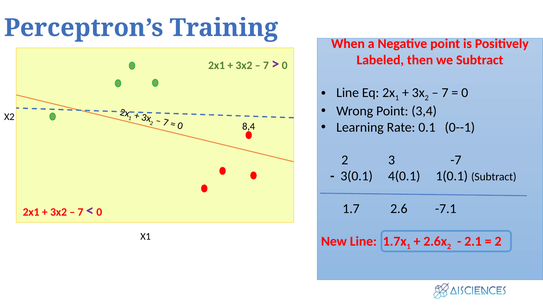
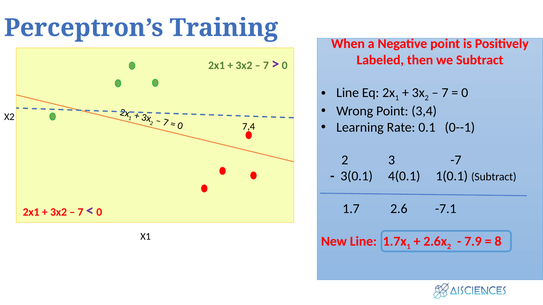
8,4: 8,4 -> 7,4
2.1: 2.1 -> 7.9
2 at (498, 242): 2 -> 8
